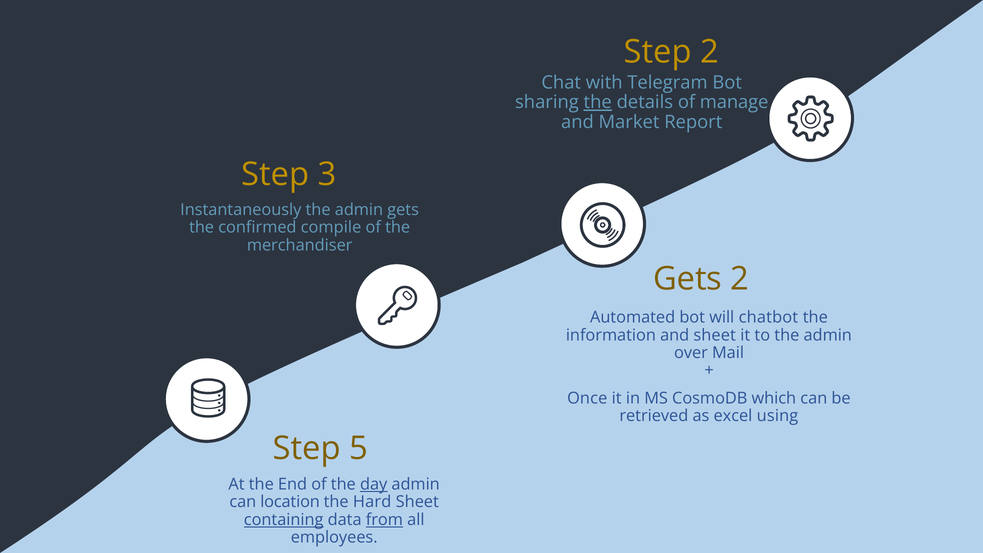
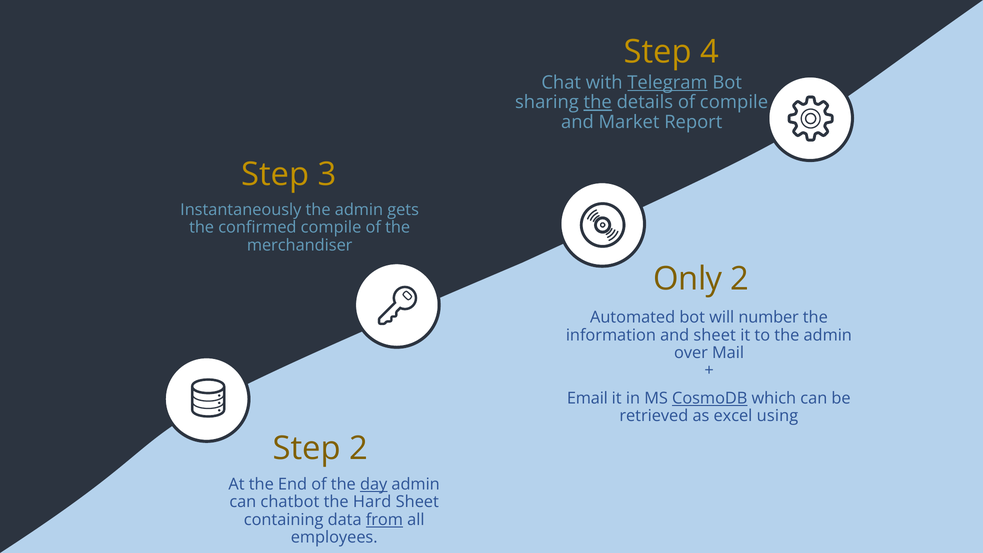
Step 2: 2 -> 4
Telegram underline: none -> present
of manage: manage -> compile
Gets at (688, 279): Gets -> Only
chatbot: chatbot -> number
Once: Once -> Email
CosmoDB underline: none -> present
Step 5: 5 -> 2
location: location -> chatbot
containing underline: present -> none
